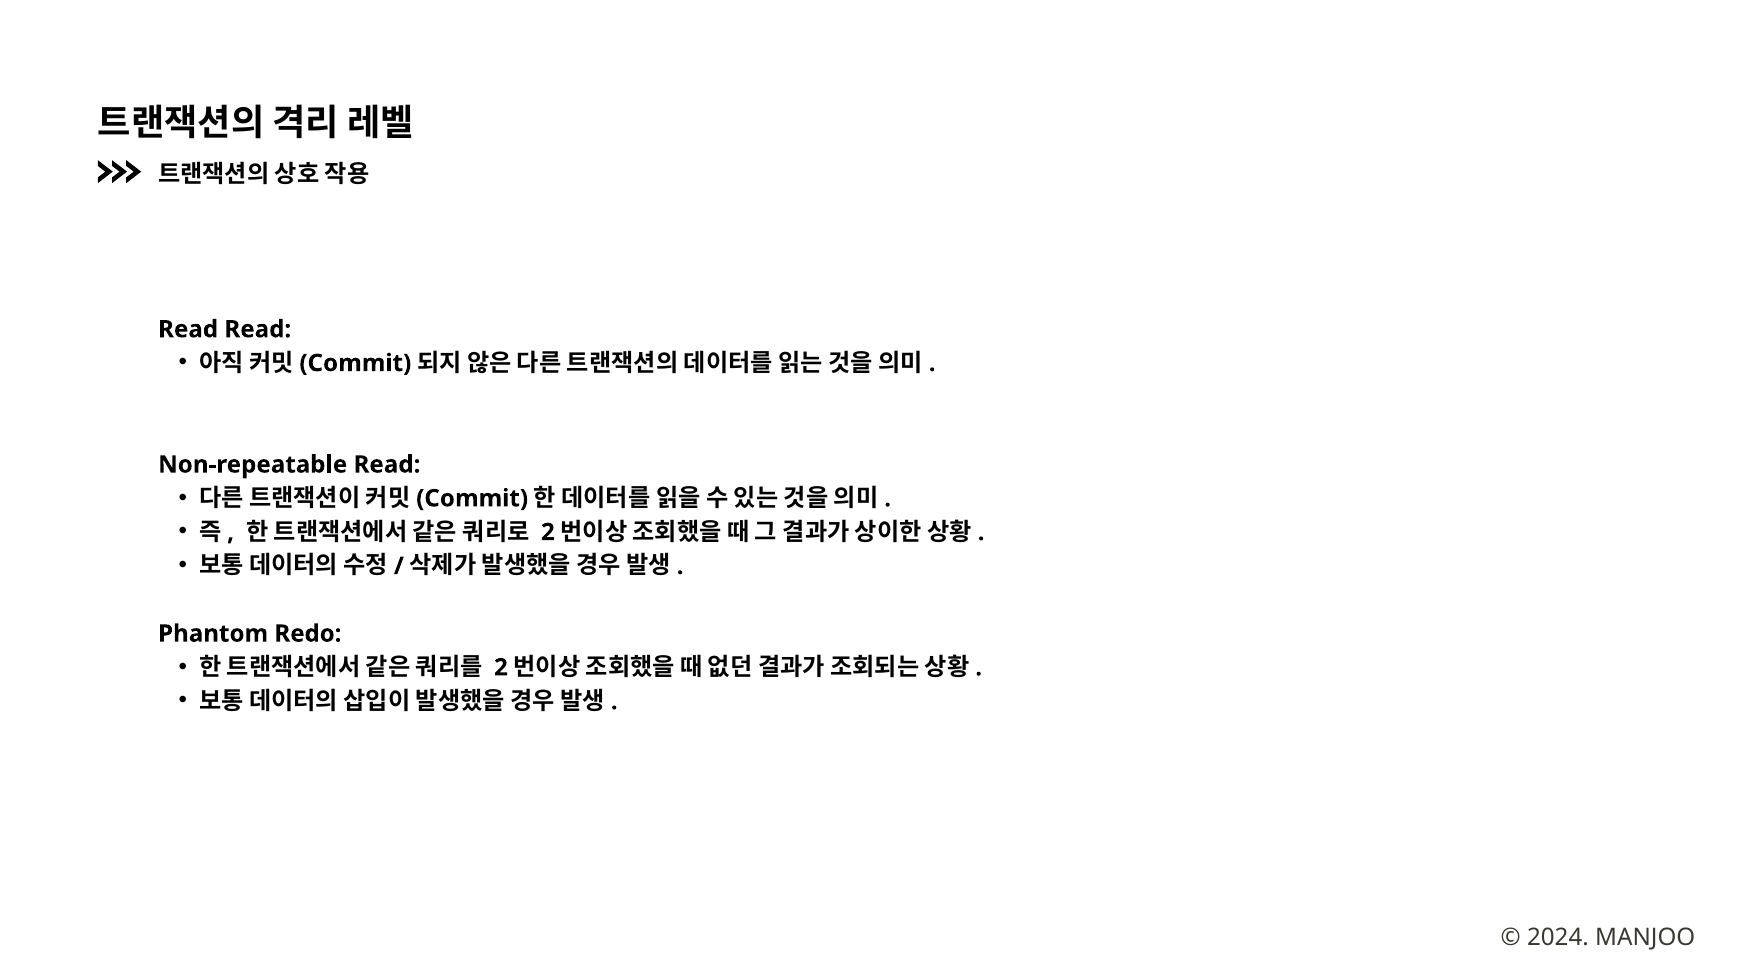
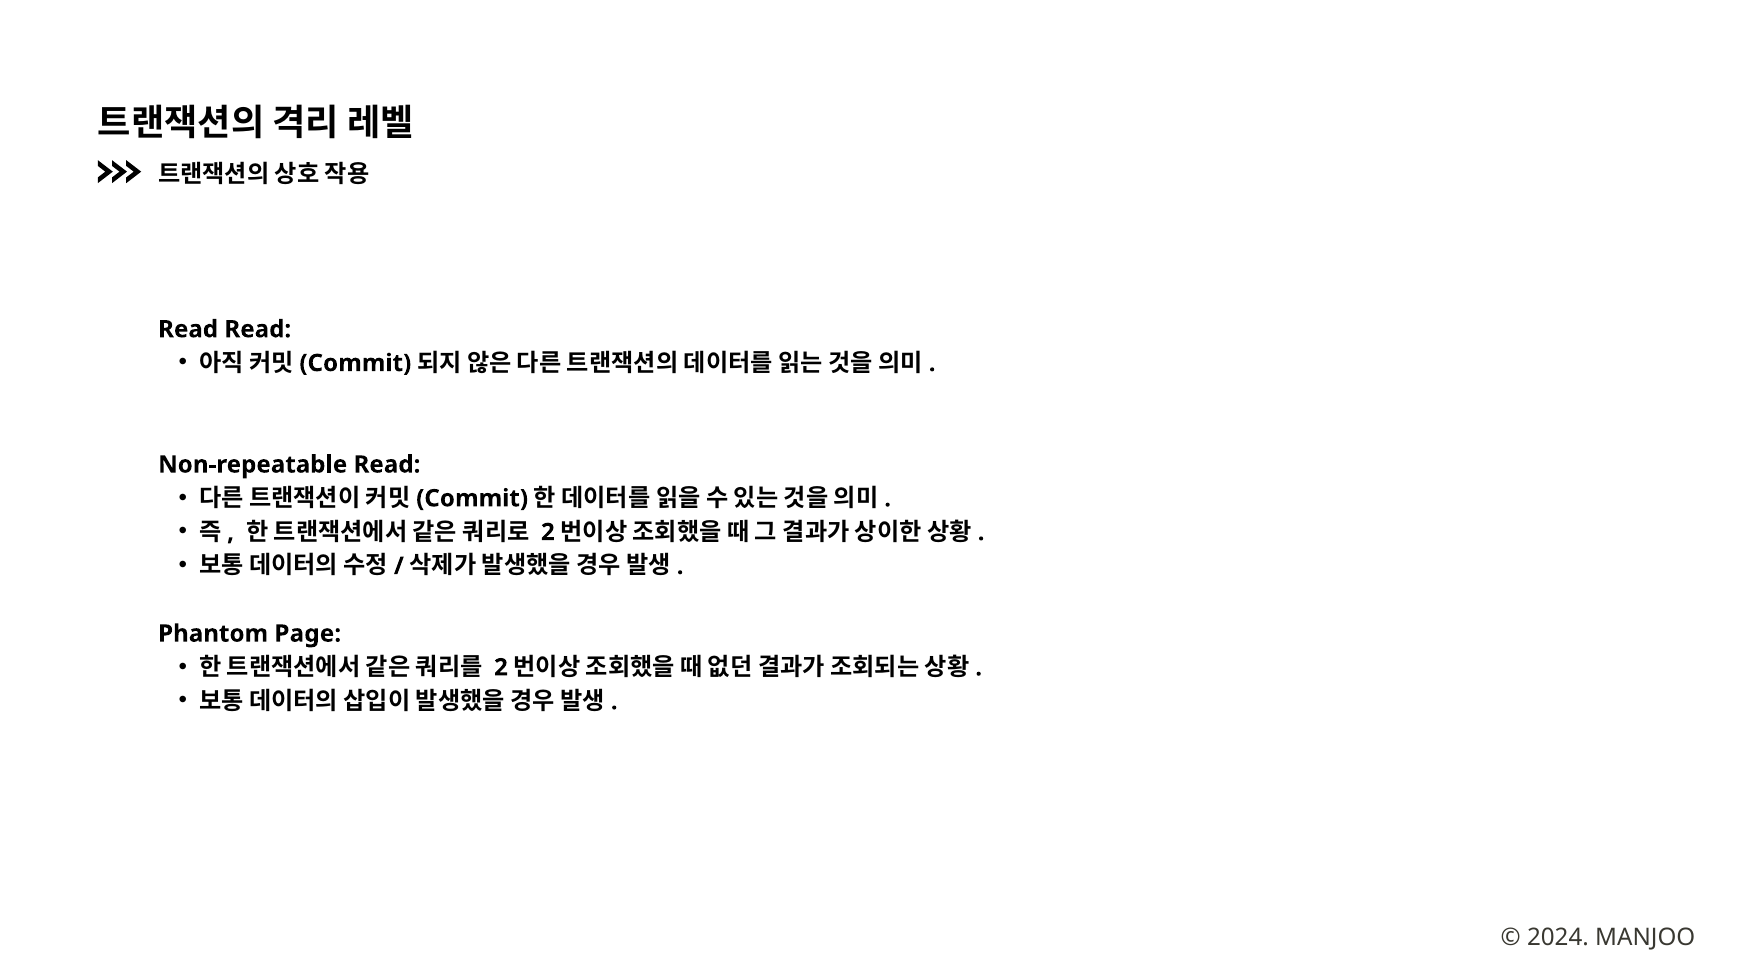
Redo: Redo -> Page
